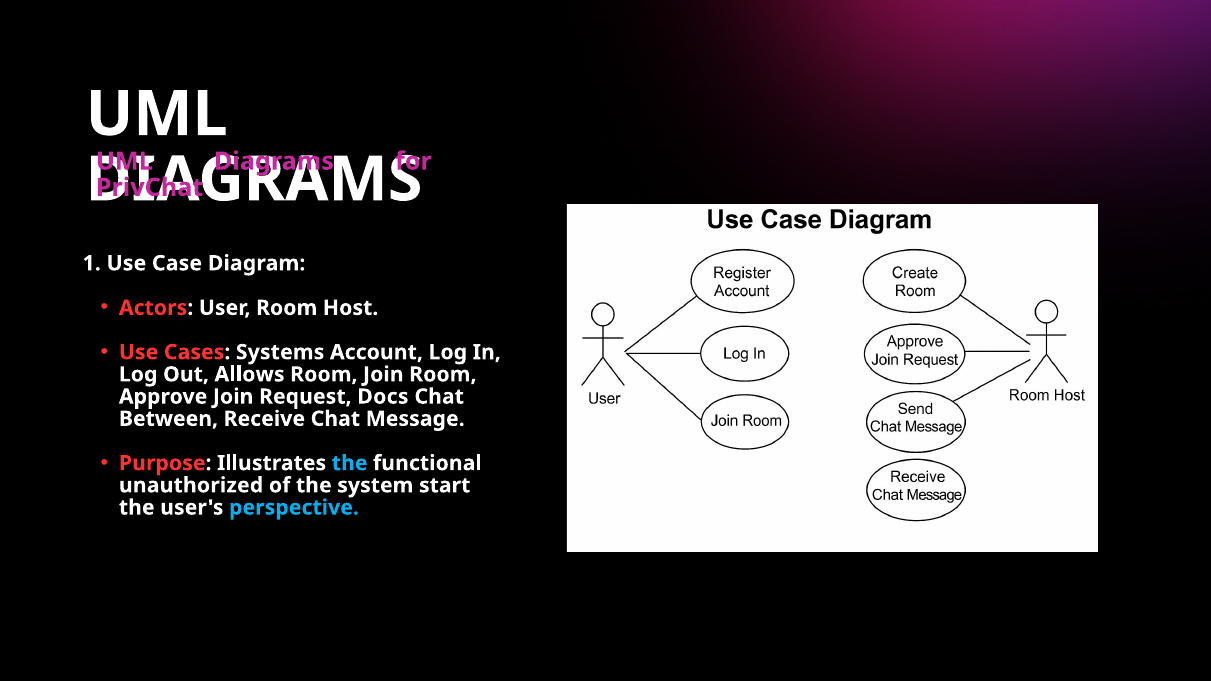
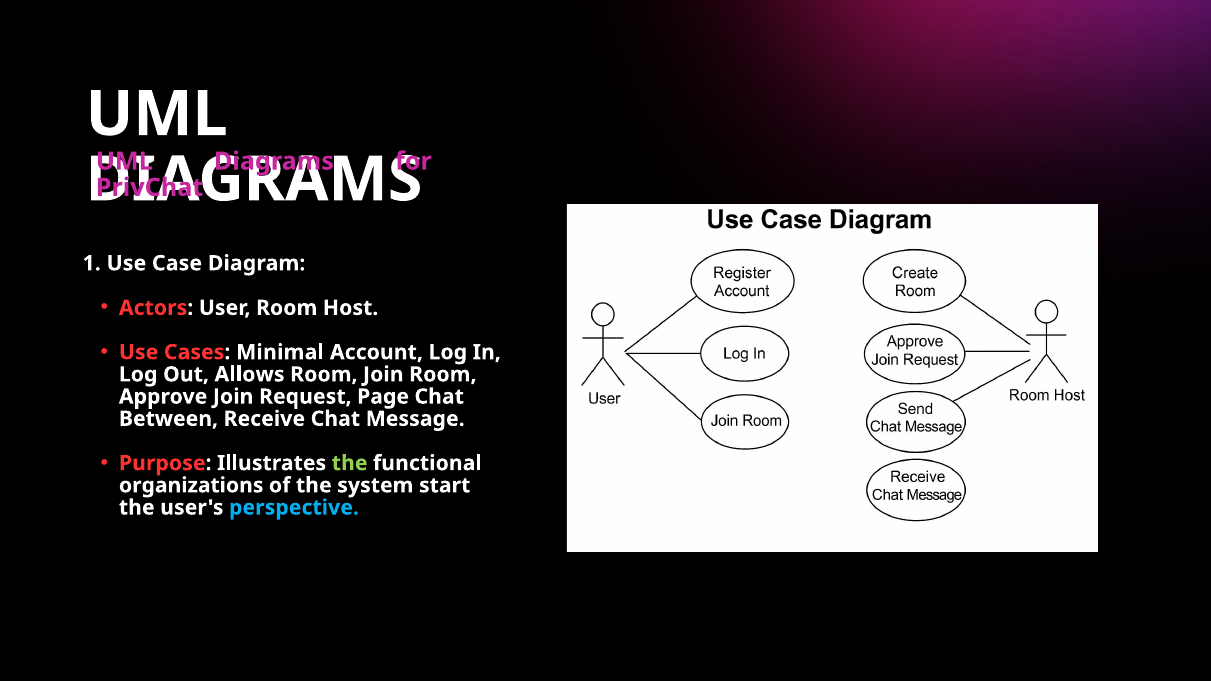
Systems: Systems -> Minimal
Docs: Docs -> Page
the at (350, 463) colour: light blue -> light green
unauthorized: unauthorized -> organizations
